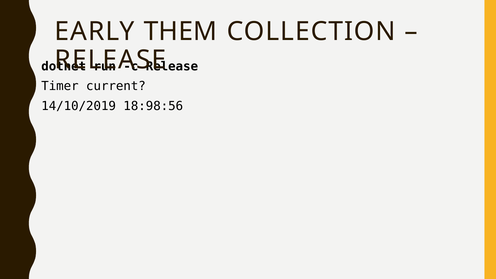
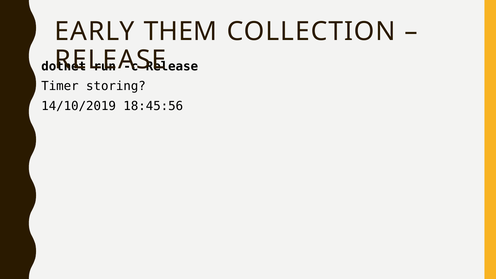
current: current -> storing
18:98:56: 18:98:56 -> 18:45:56
